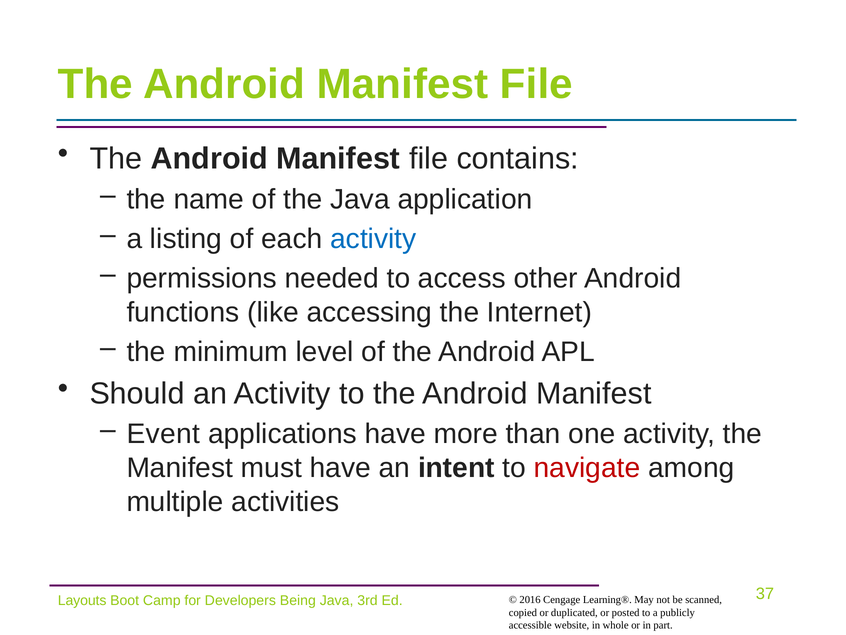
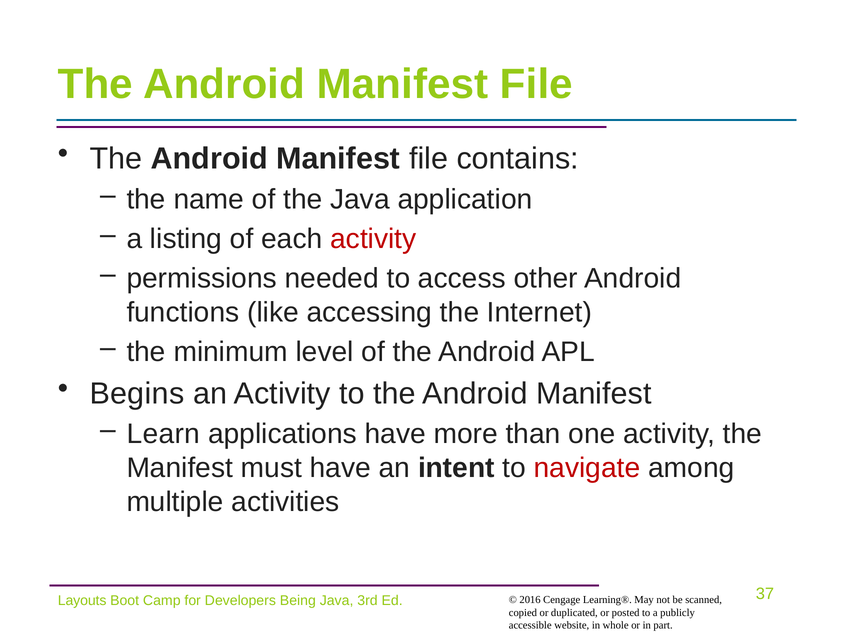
activity at (373, 239) colour: blue -> red
Should: Should -> Begins
Event: Event -> Learn
